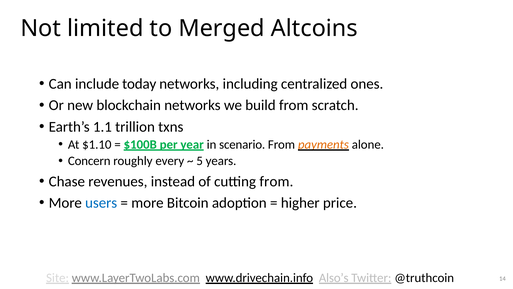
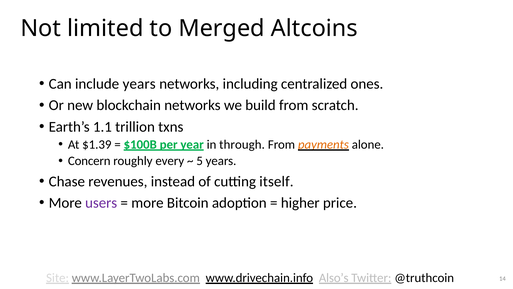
include today: today -> years
$1.10: $1.10 -> $1.39
scenario: scenario -> through
cutting from: from -> itself
users colour: blue -> purple
